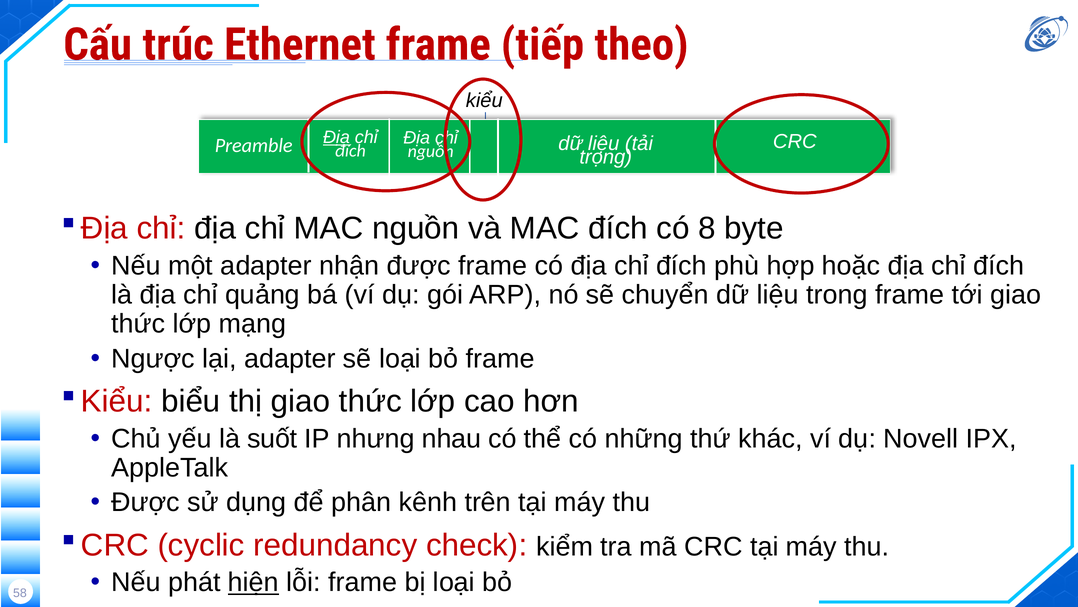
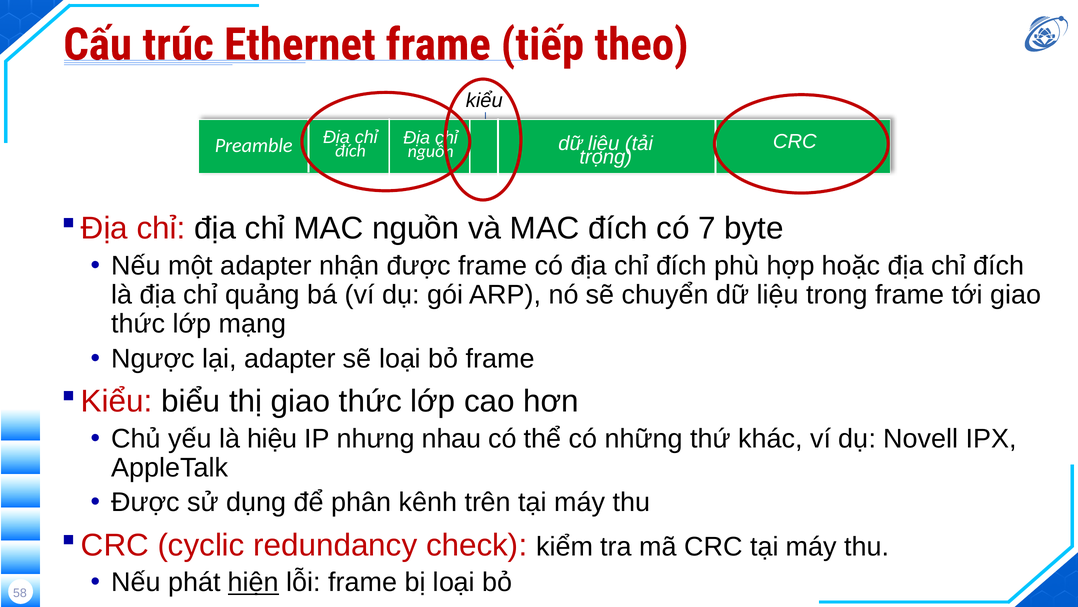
Địa at (337, 137) underline: present -> none
8: 8 -> 7
suốt: suốt -> hiệu
